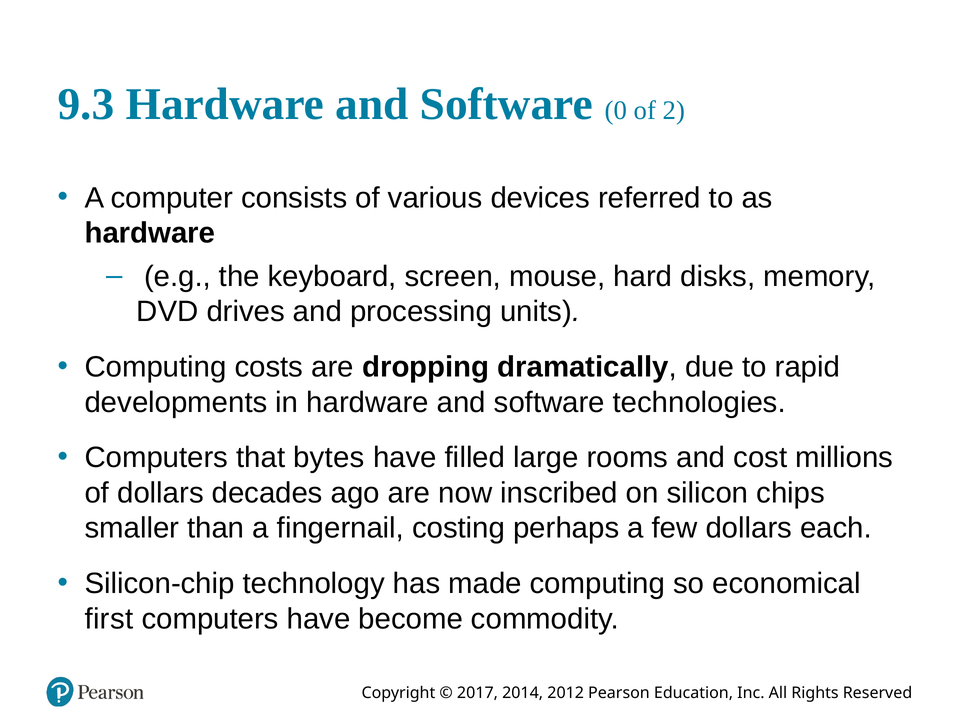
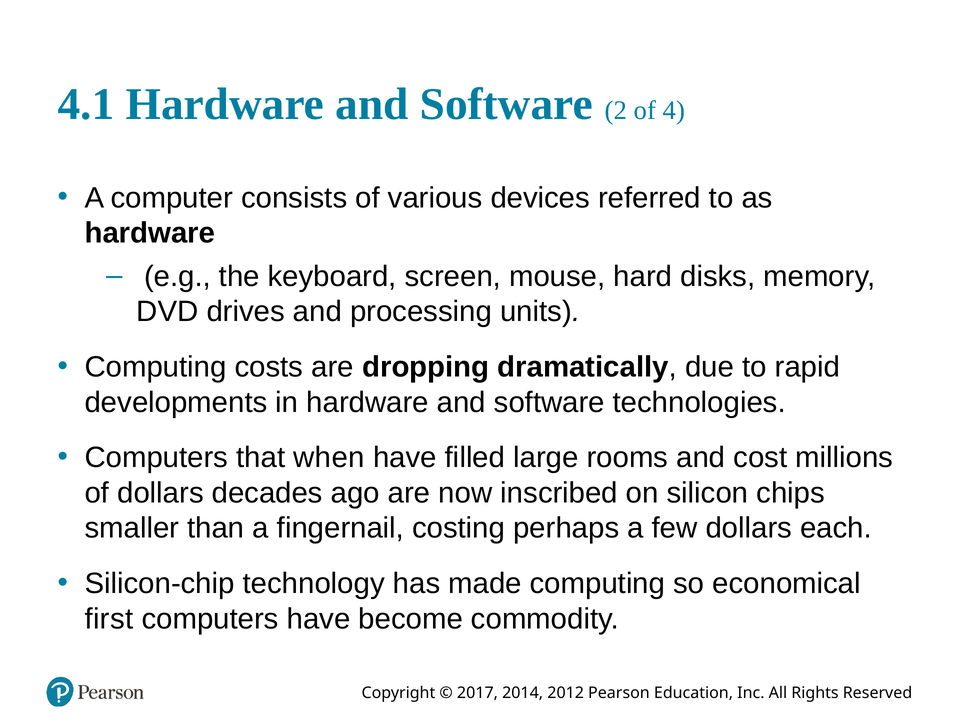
9.3: 9.3 -> 4.1
0: 0 -> 2
2: 2 -> 4
bytes: bytes -> when
